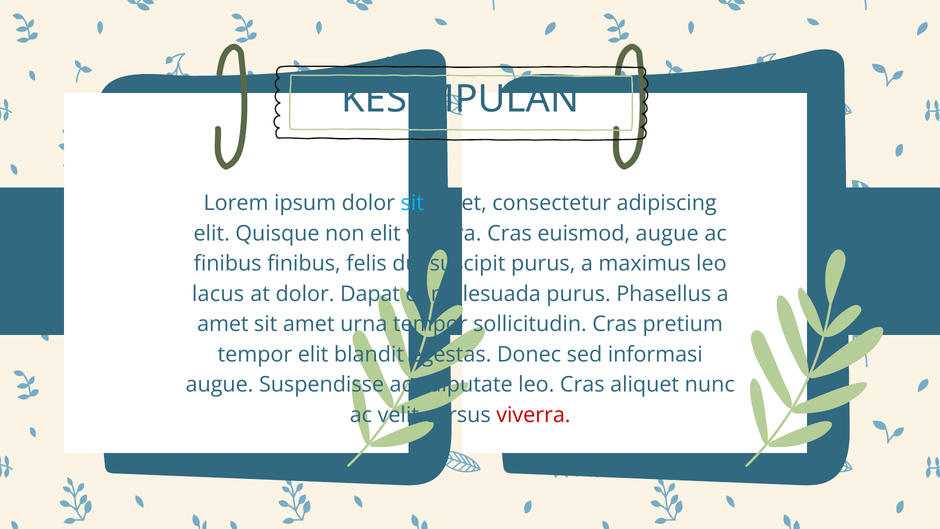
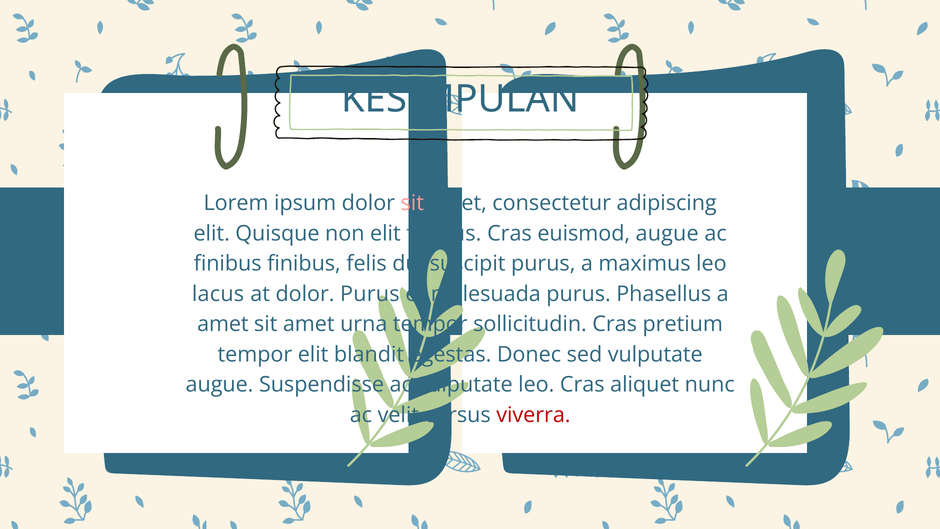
sit at (412, 203) colour: light blue -> pink
elit viverra: viverra -> finibus
dolor Dapat: Dapat -> Purus
sed informasi: informasi -> vulputate
